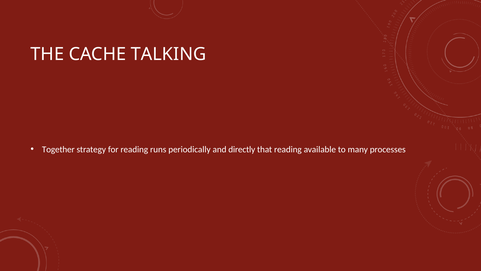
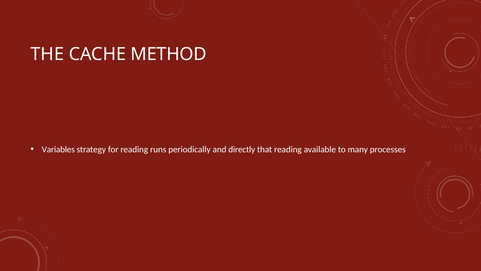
TALKING: TALKING -> METHOD
Together: Together -> Variables
